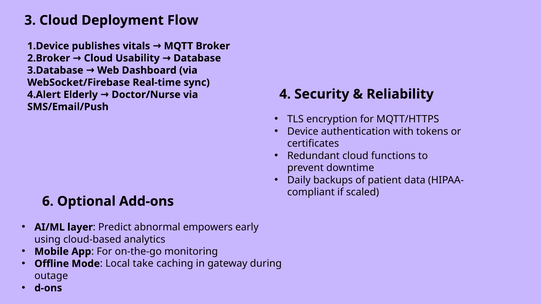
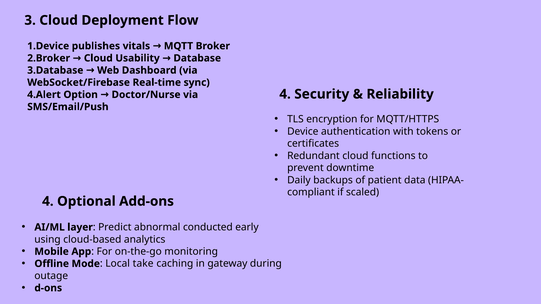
Elderly: Elderly -> Option
6 at (48, 201): 6 -> 4
empowers: empowers -> conducted
